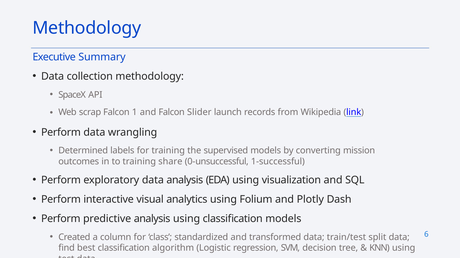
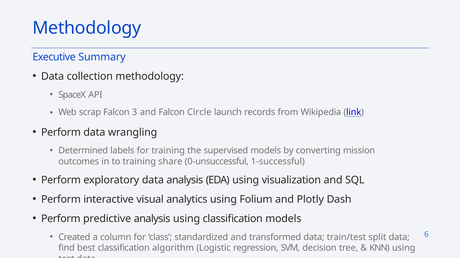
1: 1 -> 3
Slider: Slider -> Circle
